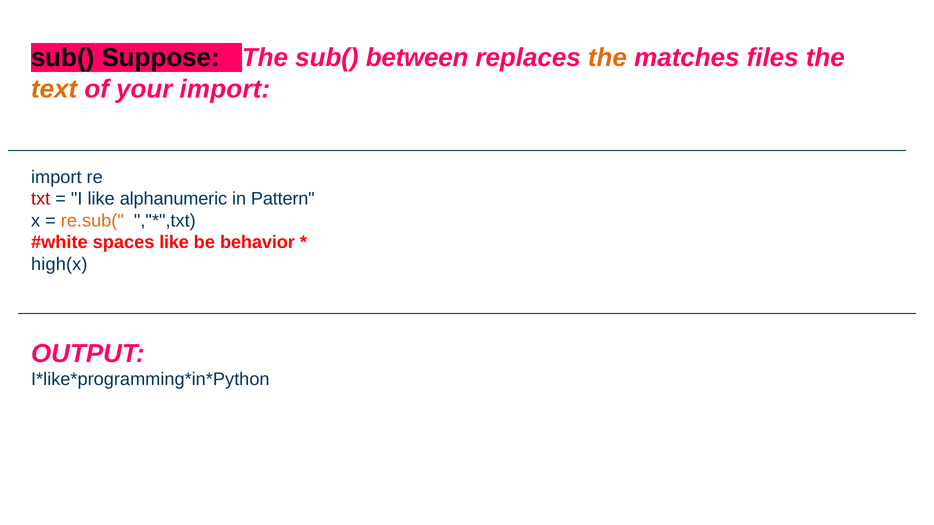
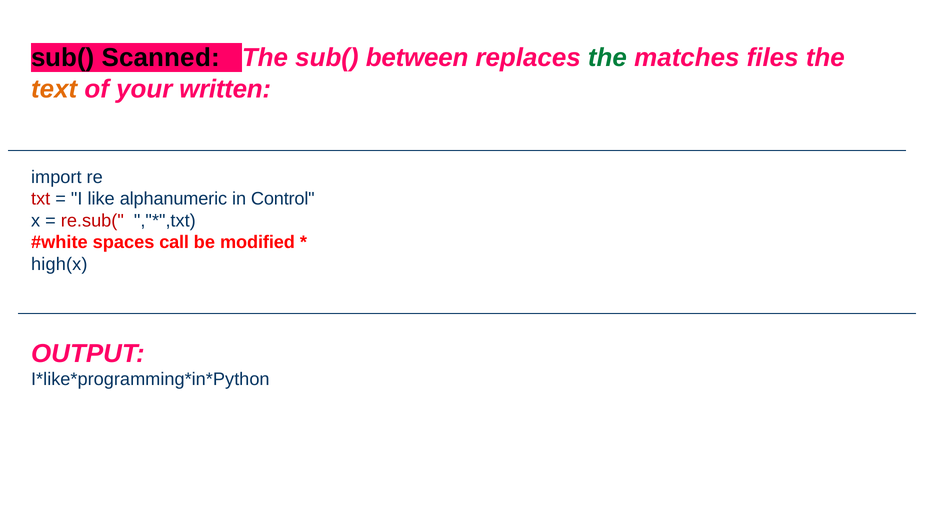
Suppose: Suppose -> Scanned
the at (607, 58) colour: orange -> green
your import: import -> written
Pattern: Pattern -> Control
re.sub( colour: orange -> red
spaces like: like -> call
behavior: behavior -> modified
